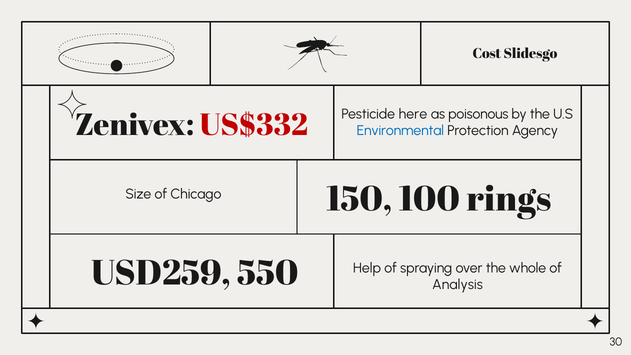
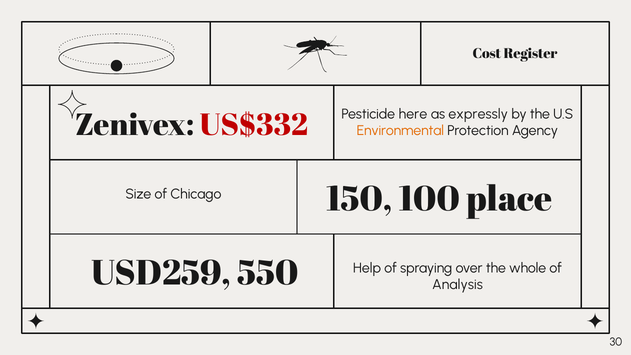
Slidesgo: Slidesgo -> Register
poisonous: poisonous -> expressly
Environmental colour: blue -> orange
rings: rings -> place
